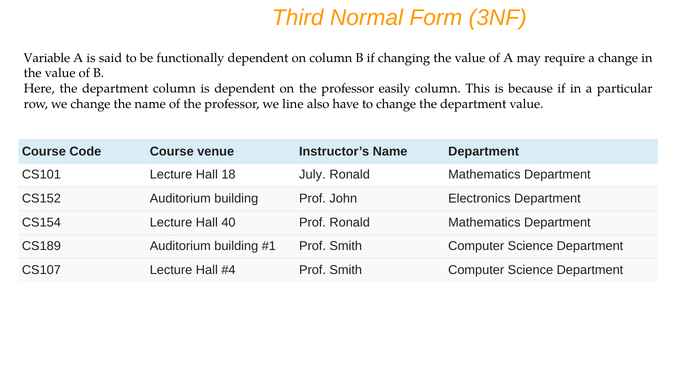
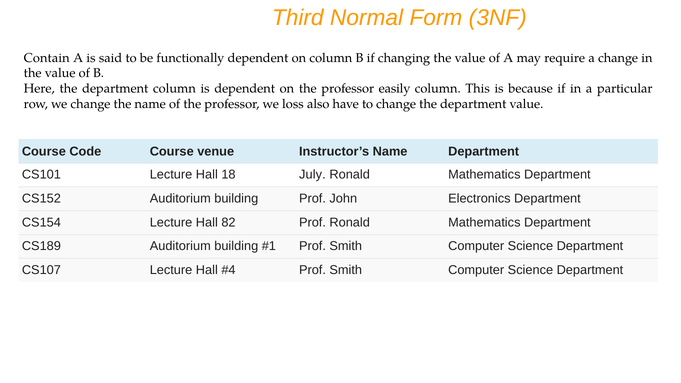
Variable: Variable -> Contain
line: line -> loss
40: 40 -> 82
